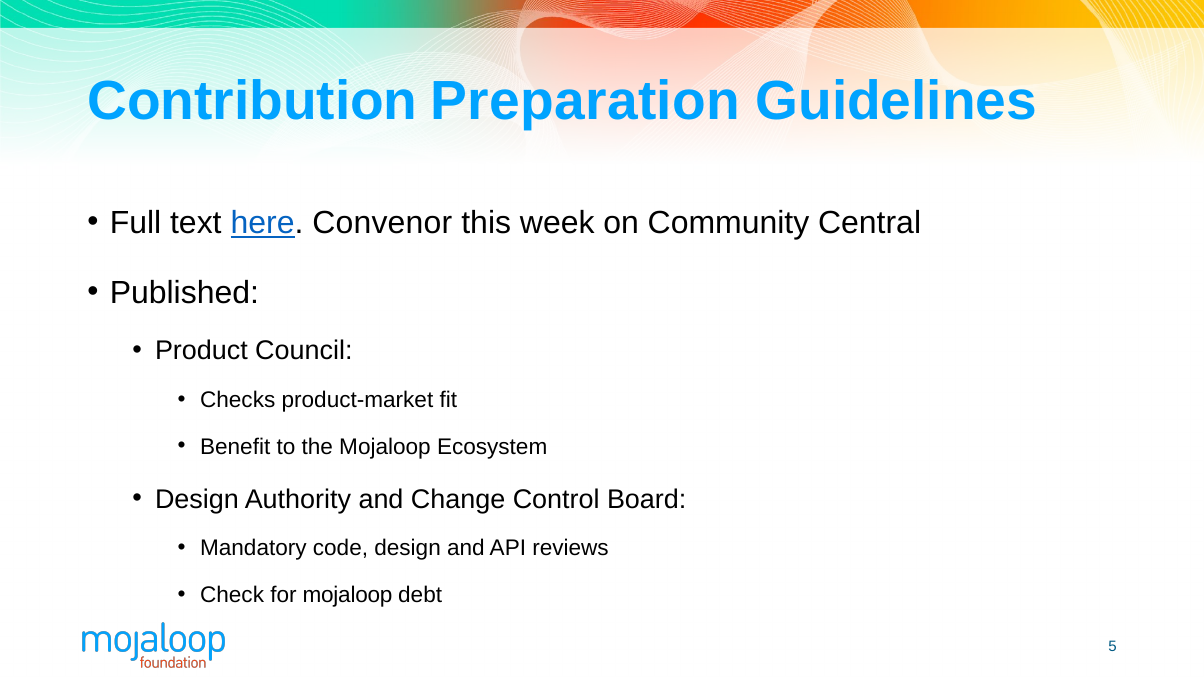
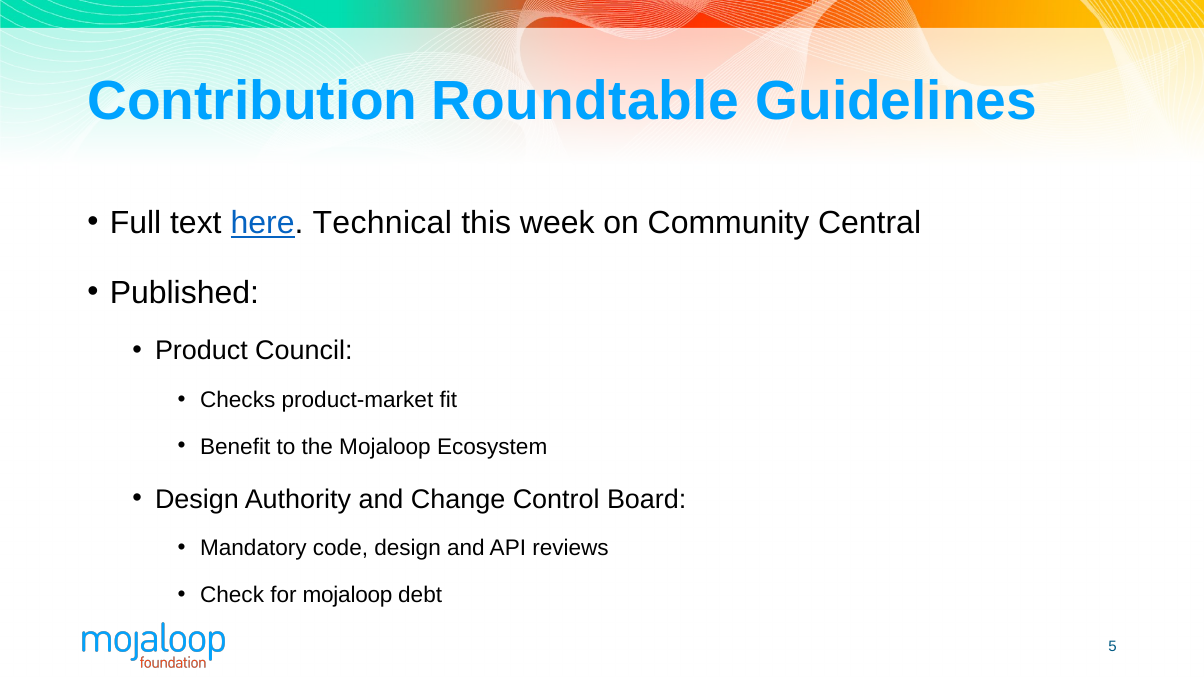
Preparation: Preparation -> Roundtable
Convenor: Convenor -> Technical
